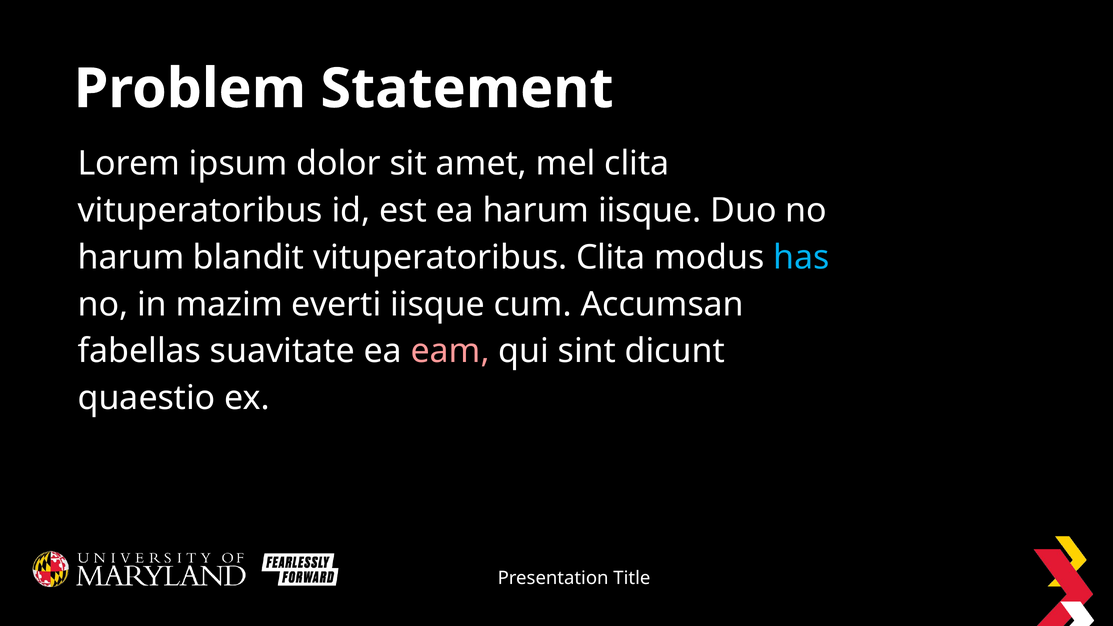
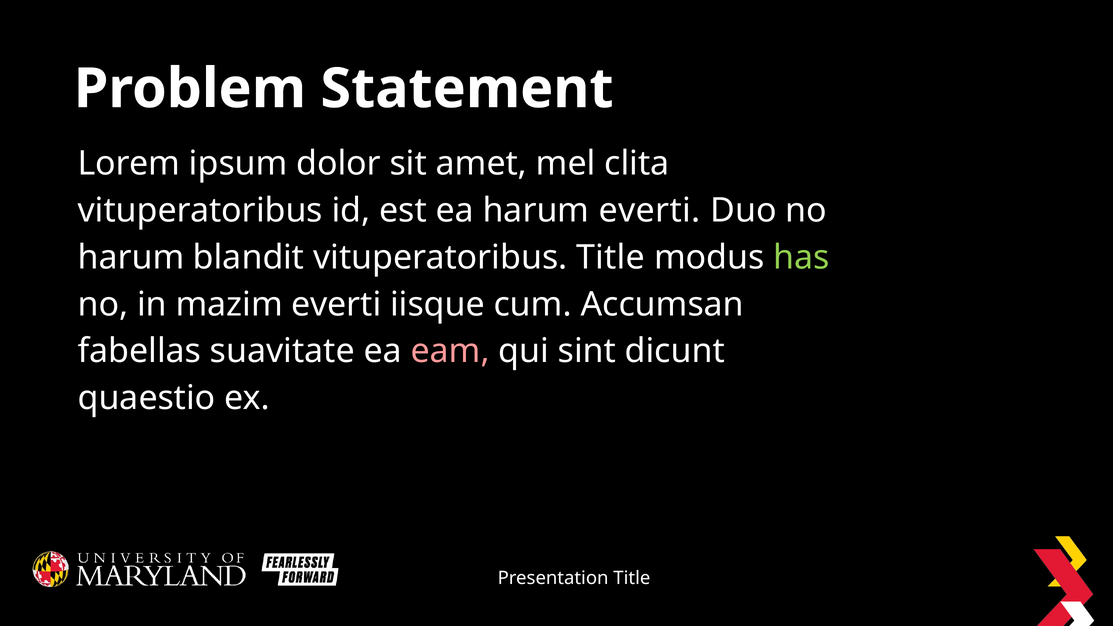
harum iisque: iisque -> everti
vituperatoribus Clita: Clita -> Title
has colour: light blue -> light green
